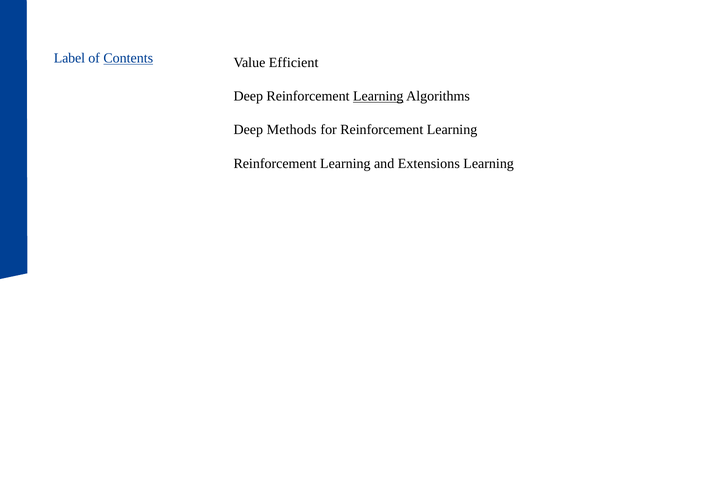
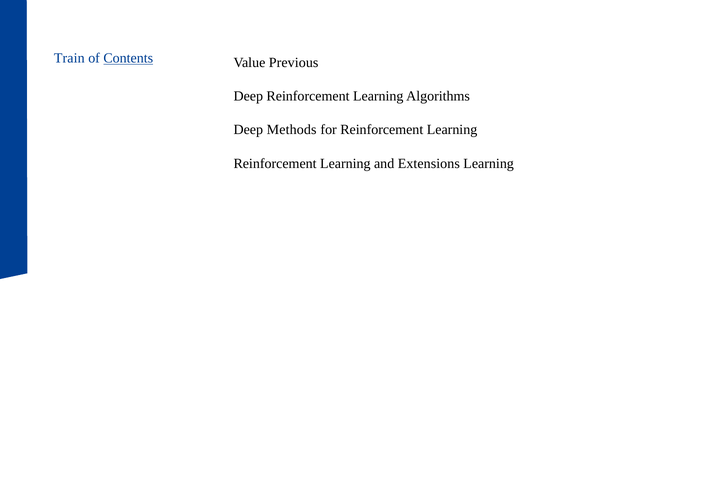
Label: Label -> Train
Efficient: Efficient -> Previous
Learning at (378, 96) underline: present -> none
